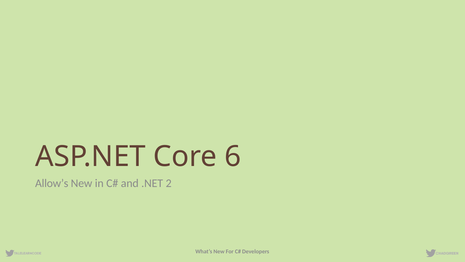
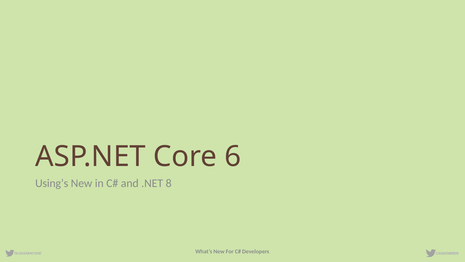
Allow’s: Allow’s -> Using’s
2: 2 -> 8
